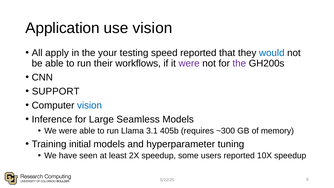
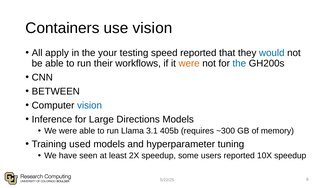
Application: Application -> Containers
were at (189, 63) colour: purple -> orange
the at (239, 63) colour: purple -> blue
SUPPORT: SUPPORT -> BETWEEN
Seamless: Seamless -> Directions
initial: initial -> used
